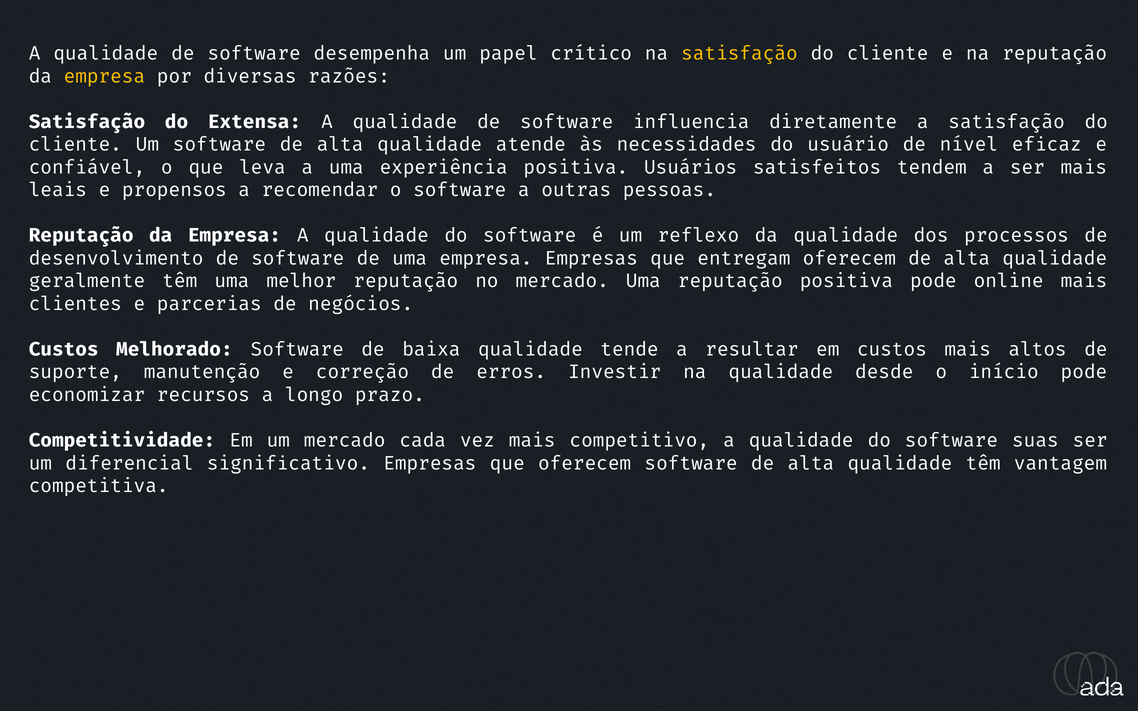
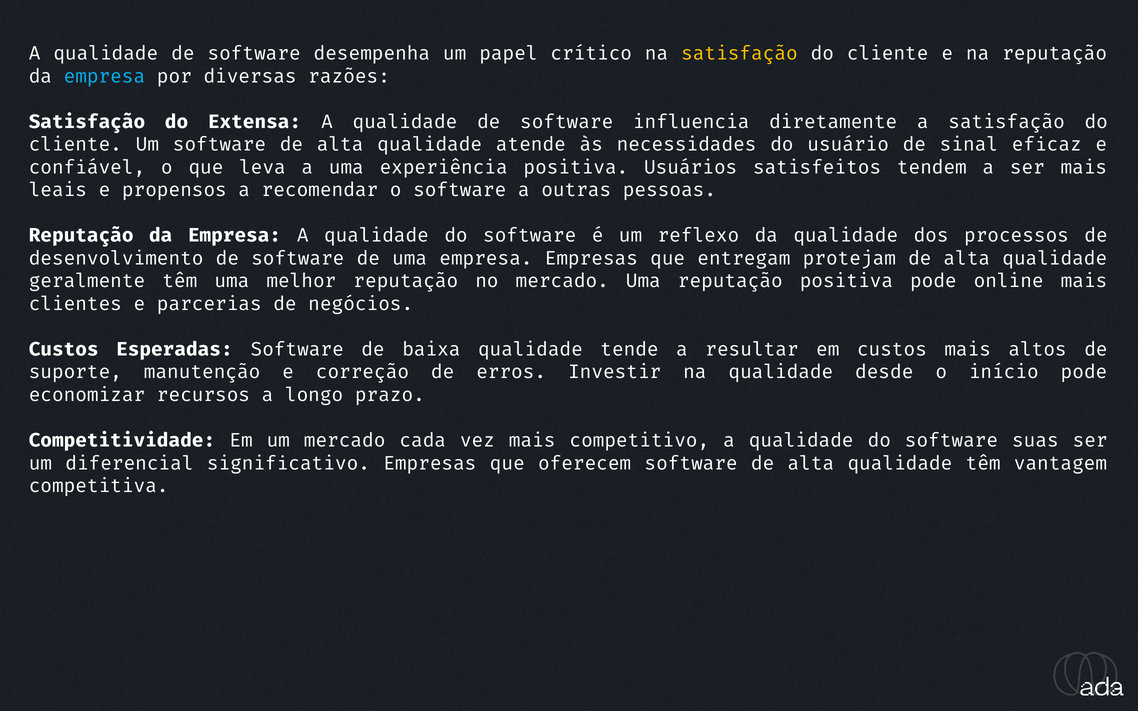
empresa at (104, 76) colour: yellow -> light blue
nível: nível -> sinal
entregam oferecem: oferecem -> protejam
Melhorado: Melhorado -> Esperadas
